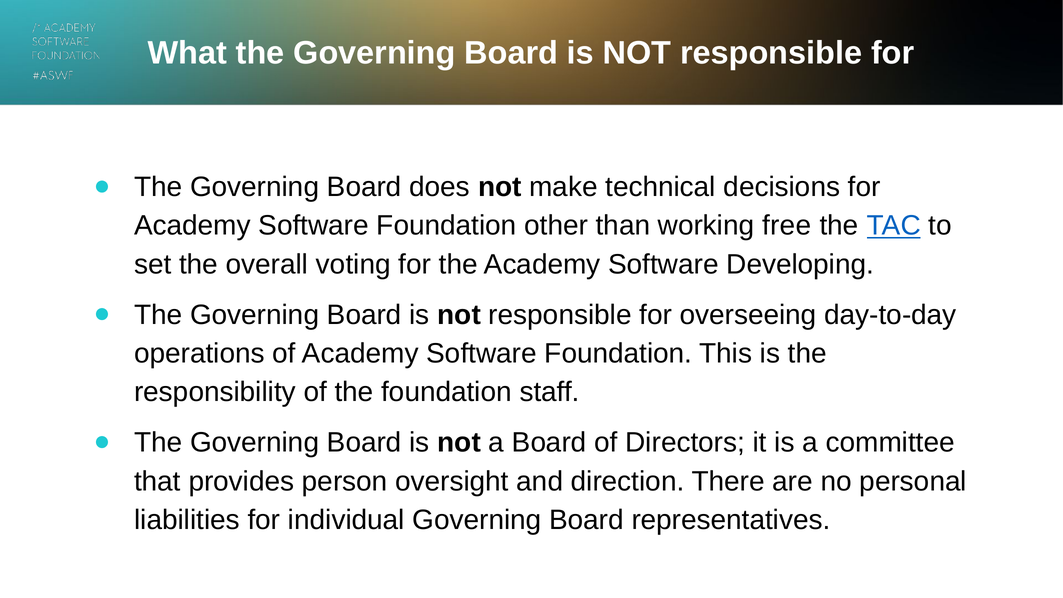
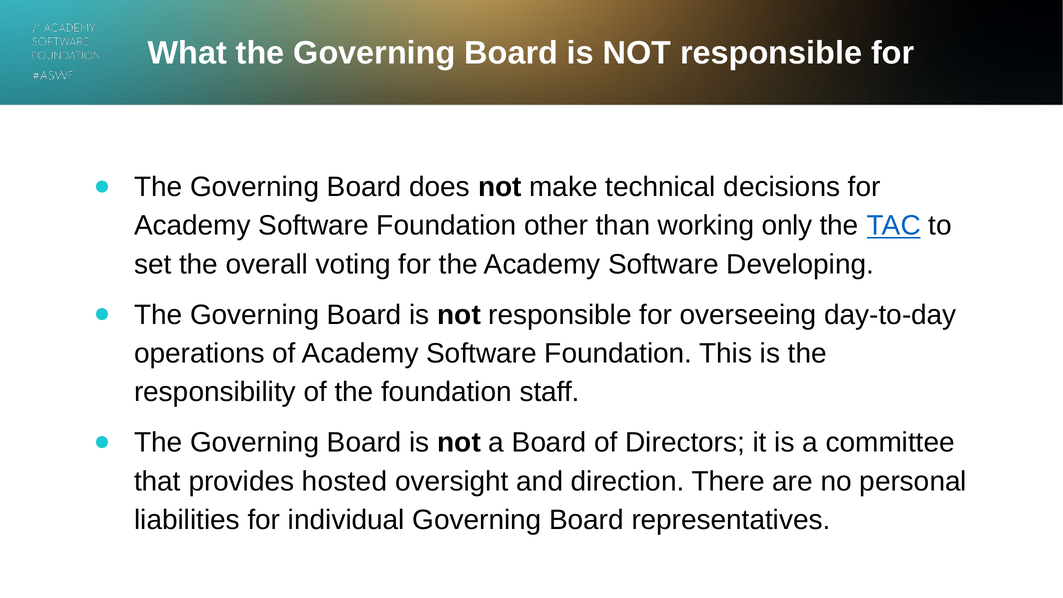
free: free -> only
person: person -> hosted
